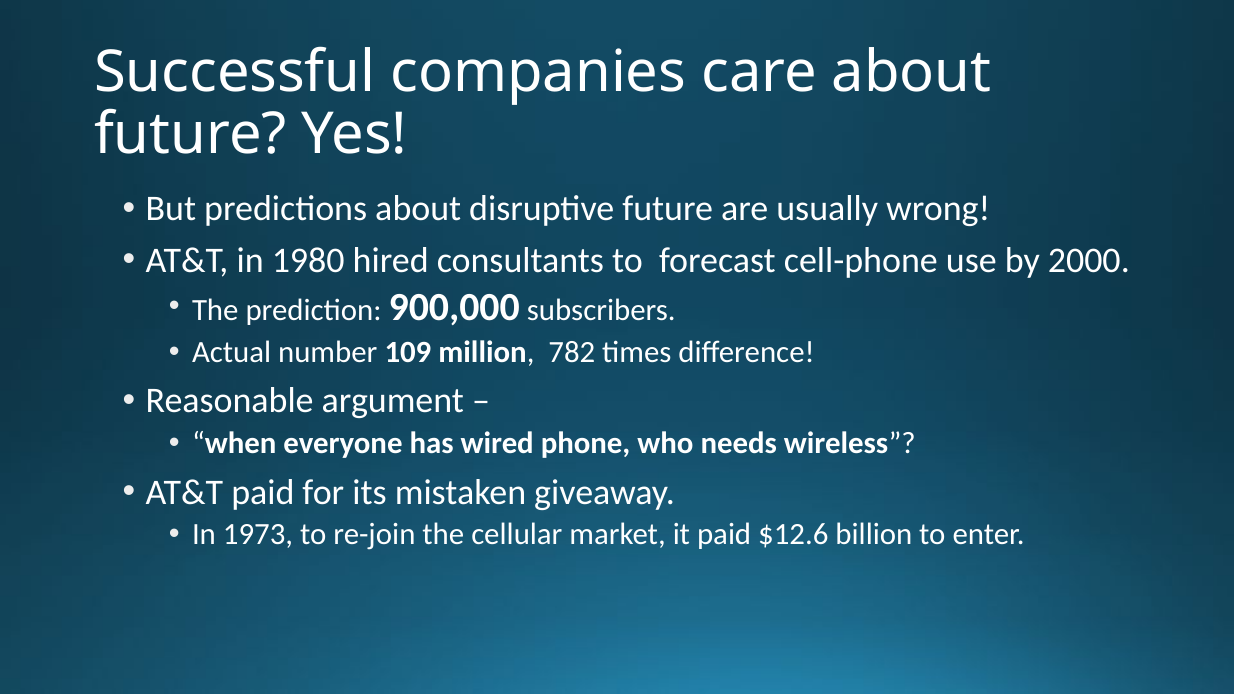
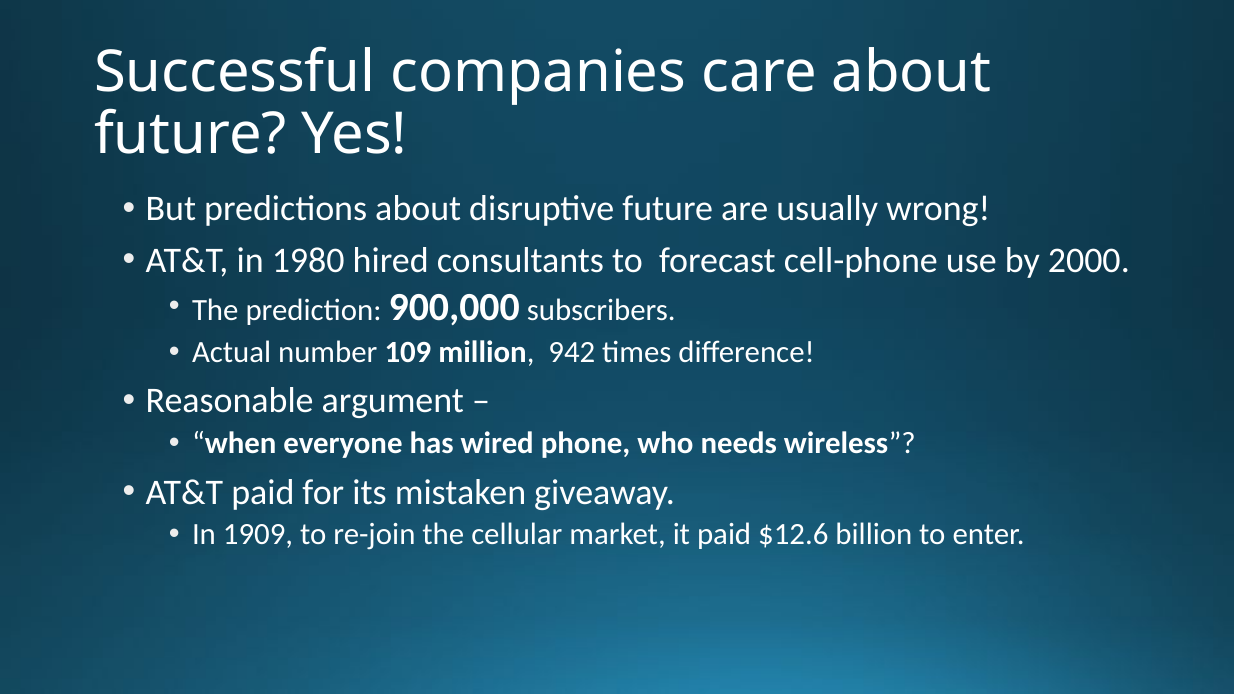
782: 782 -> 942
1973: 1973 -> 1909
